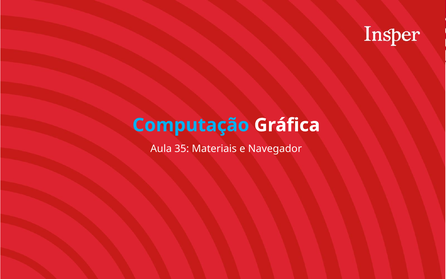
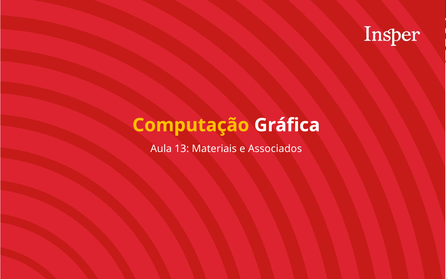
Computação colour: light blue -> yellow
35: 35 -> 13
Navegador: Navegador -> Associados
